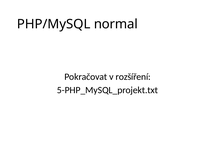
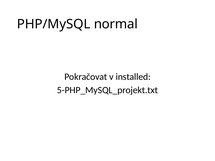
rozšíření: rozšíření -> installed
